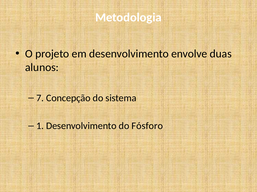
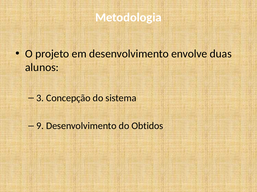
7: 7 -> 3
1: 1 -> 9
Fósforo: Fósforo -> Obtidos
